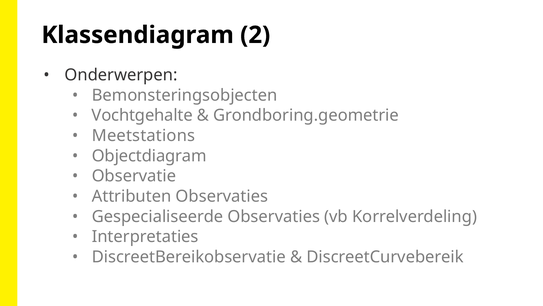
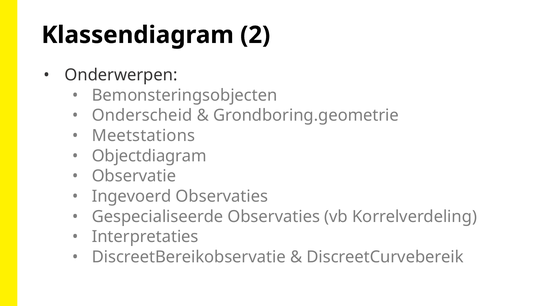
Vochtgehalte: Vochtgehalte -> Onderscheid
Attributen: Attributen -> Ingevoerd
